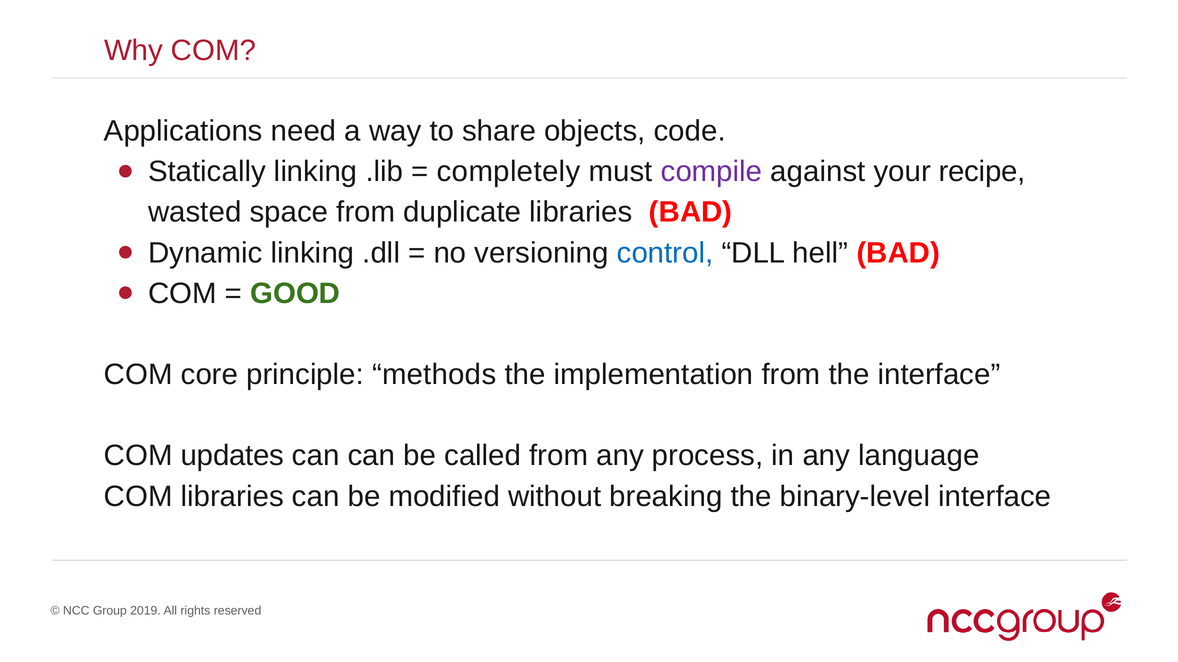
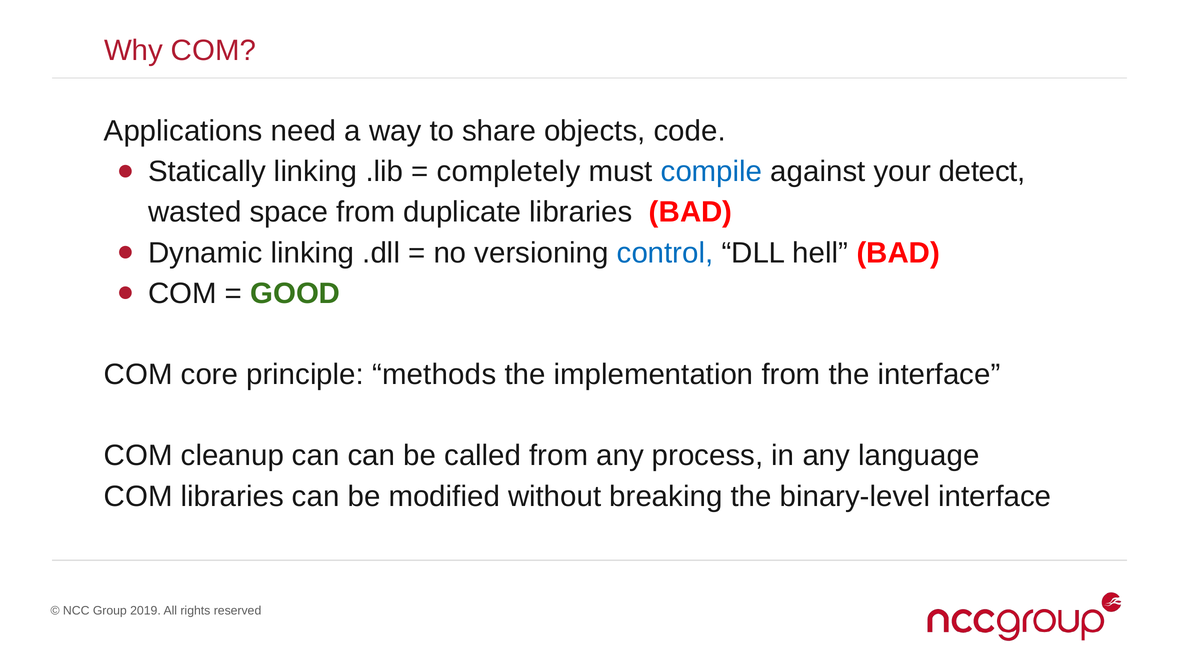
compile colour: purple -> blue
recipe: recipe -> detect
updates: updates -> cleanup
